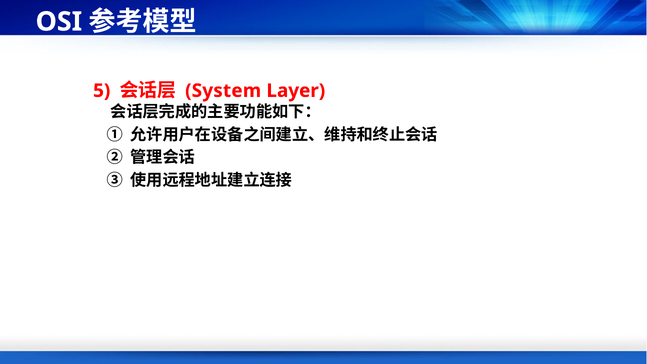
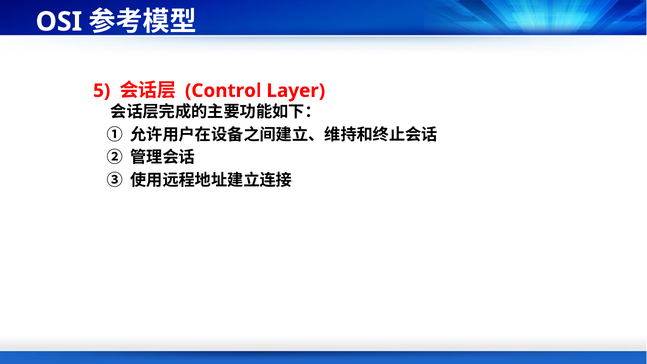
System: System -> Control
